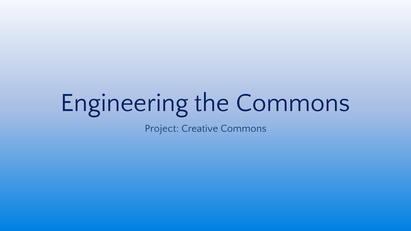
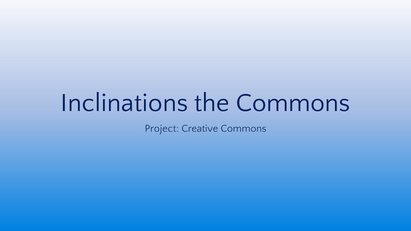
Engineering: Engineering -> Inclinations
